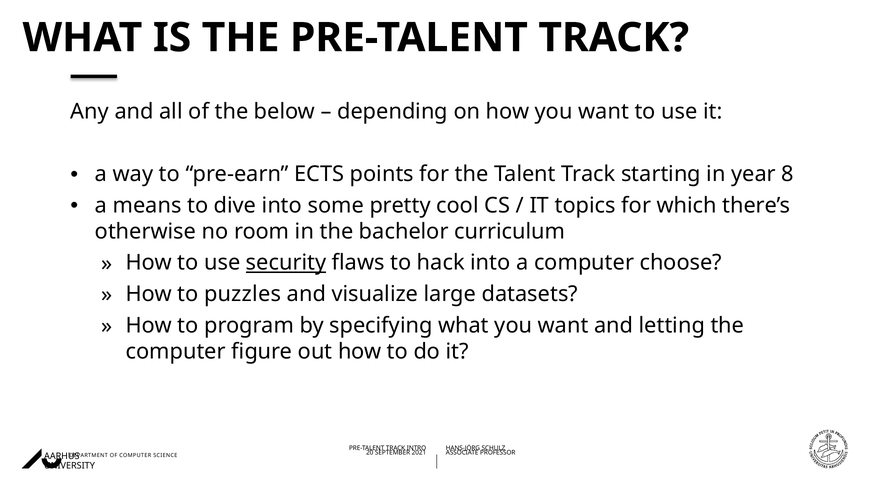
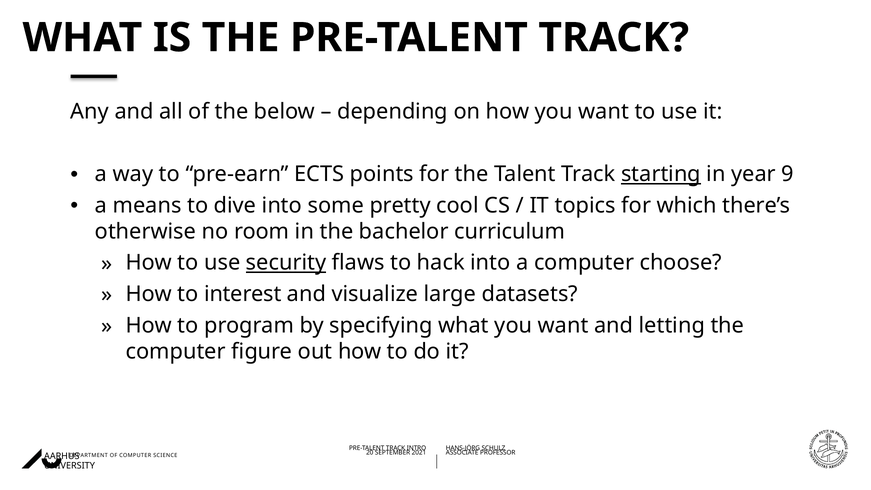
starting underline: none -> present
8: 8 -> 9
puzzles: puzzles -> interest
